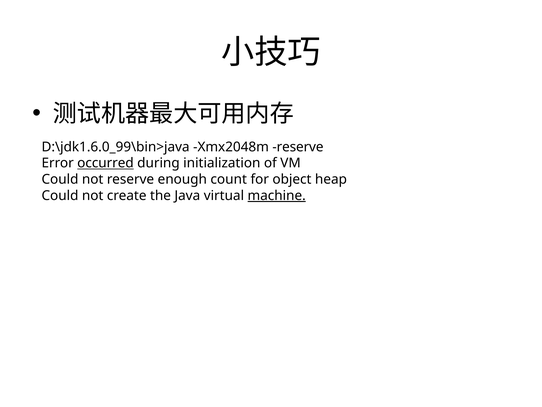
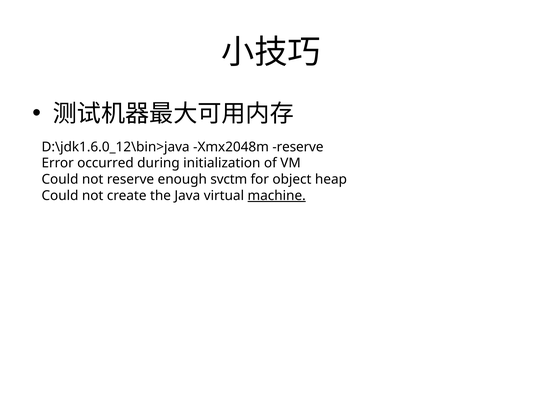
D:\jdk1.6.0_99\bin>java: D:\jdk1.6.0_99\bin>java -> D:\jdk1.6.0_12\bin>java
occurred underline: present -> none
count: count -> svctm
